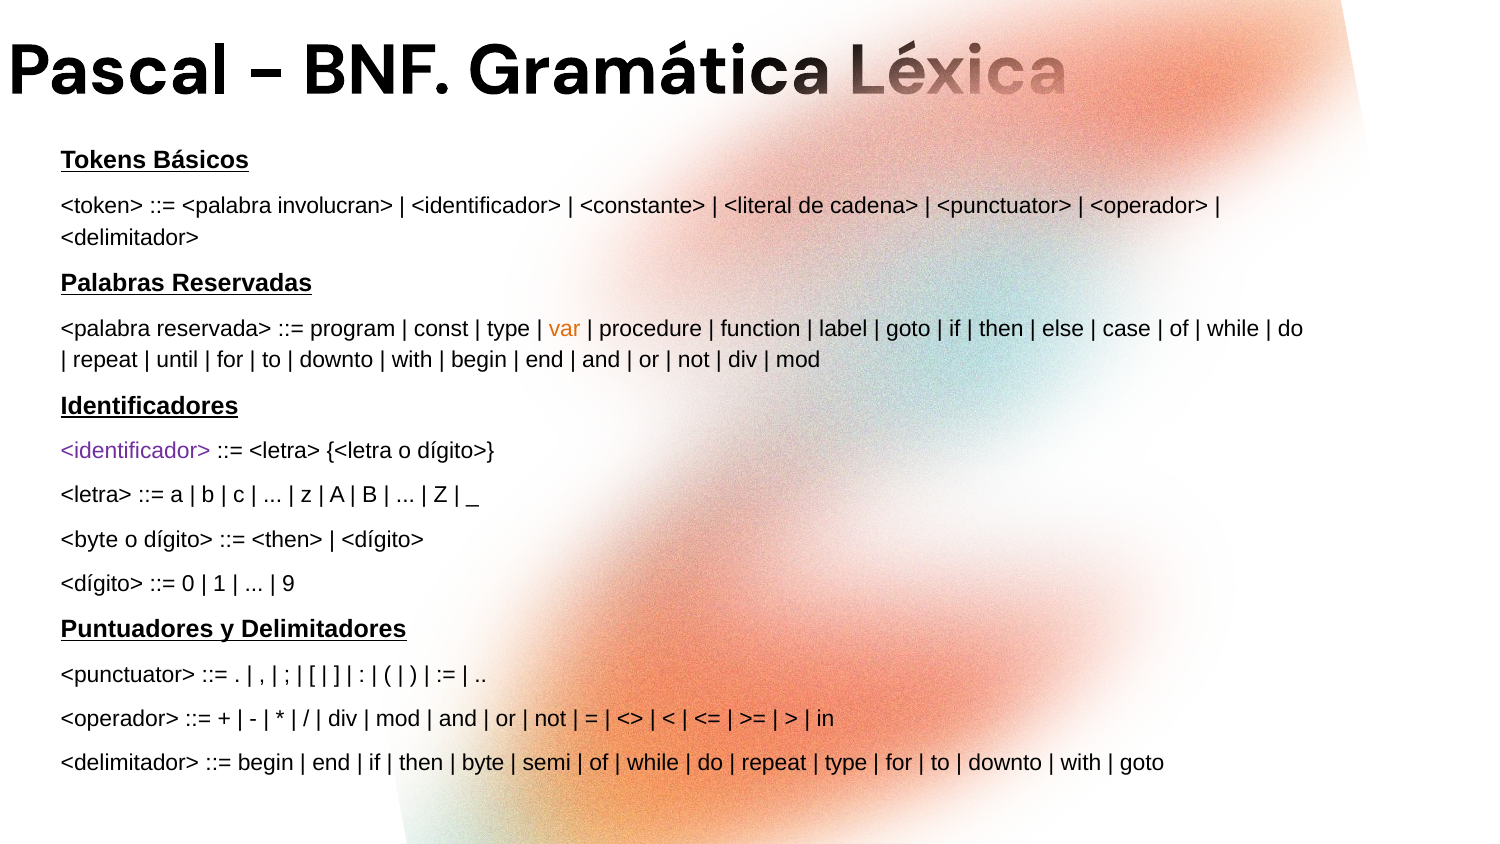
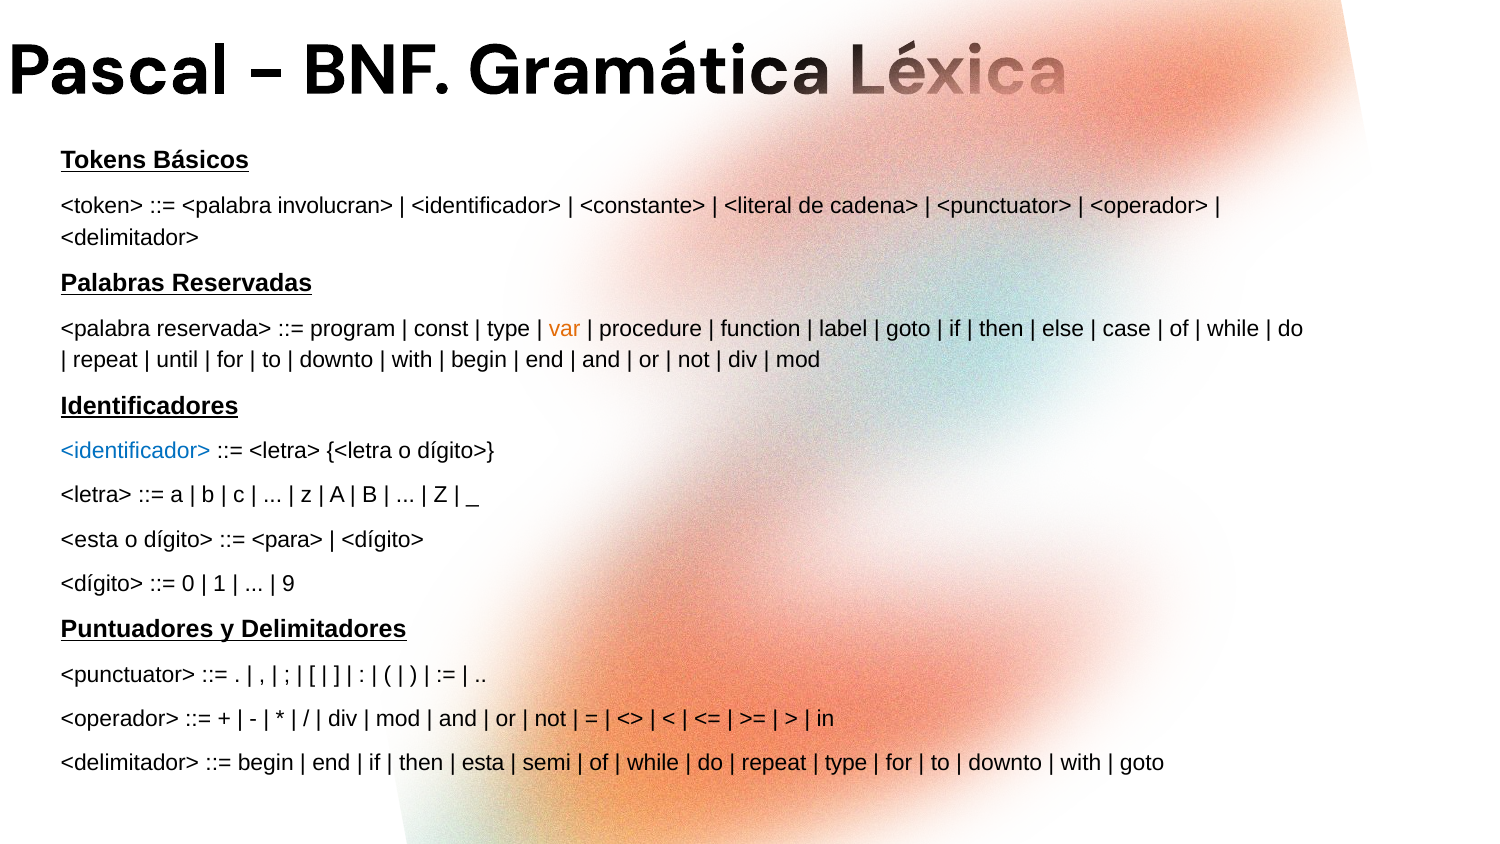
<identificador> at (136, 451) colour: purple -> blue
<byte: <byte -> <esta
<then>: <then> -> <para>
byte: byte -> esta
